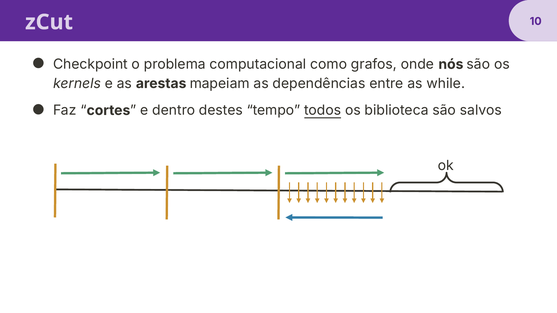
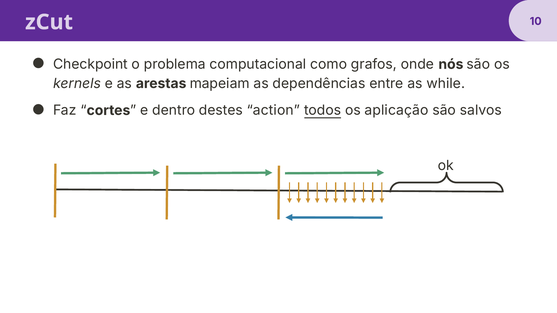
tempo: tempo -> action
biblioteca: biblioteca -> aplicação
